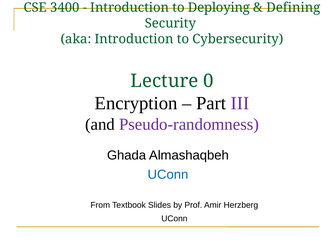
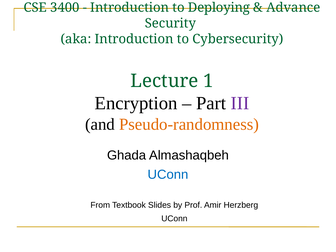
Defining: Defining -> Advance
0: 0 -> 1
Pseudo-randomness colour: purple -> orange
